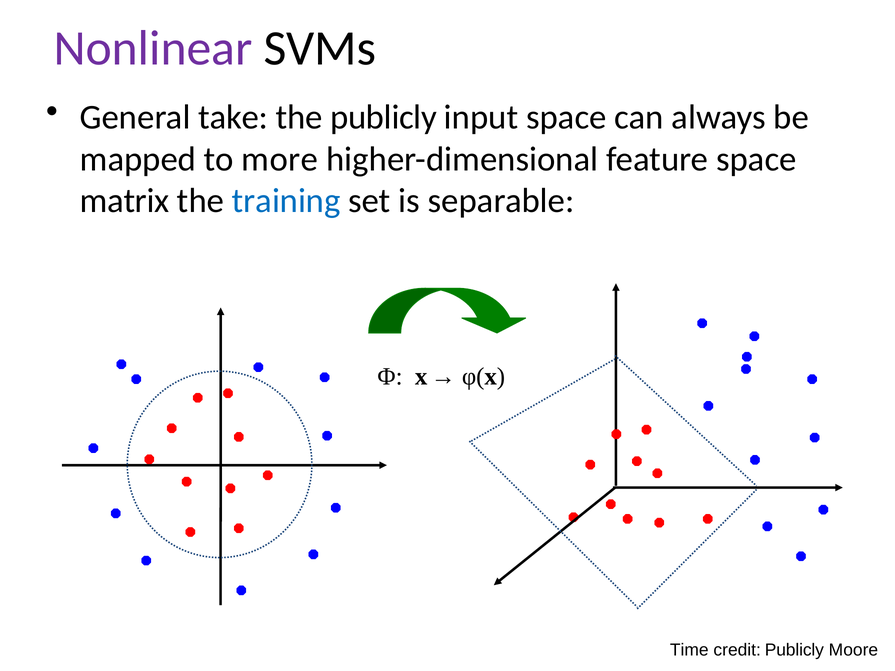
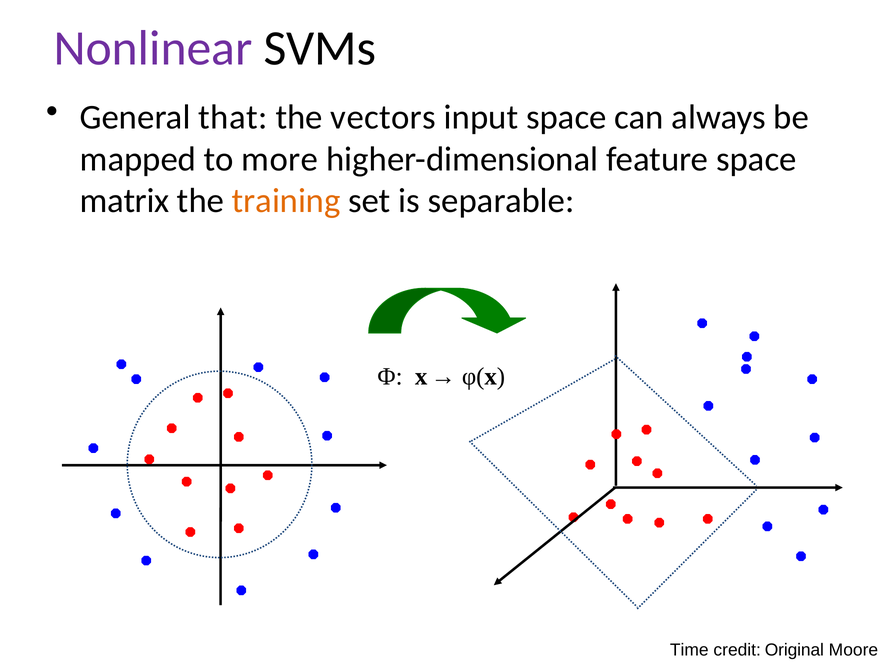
take: take -> that
the publicly: publicly -> vectors
training colour: blue -> orange
credit Publicly: Publicly -> Original
